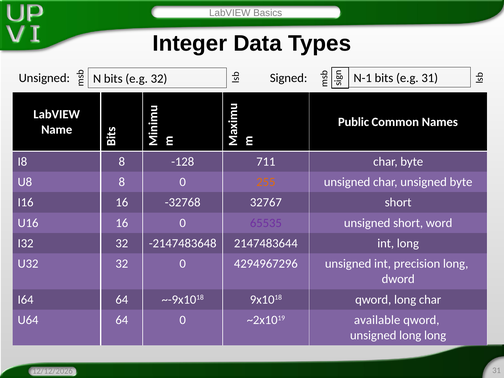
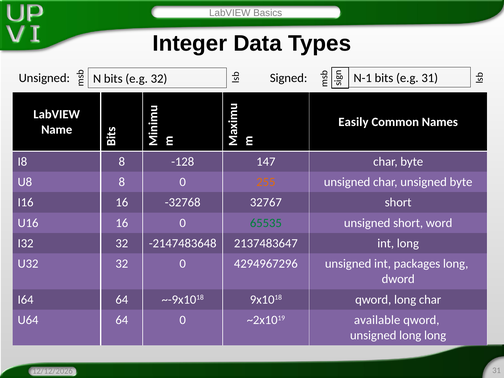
Public: Public -> Easily
711: 711 -> 147
65535 colour: purple -> green
2147483644: 2147483644 -> 2137483647
precision: precision -> packages
